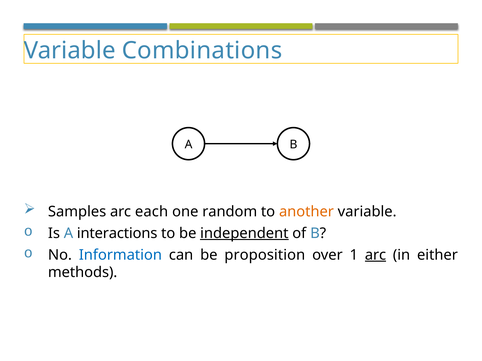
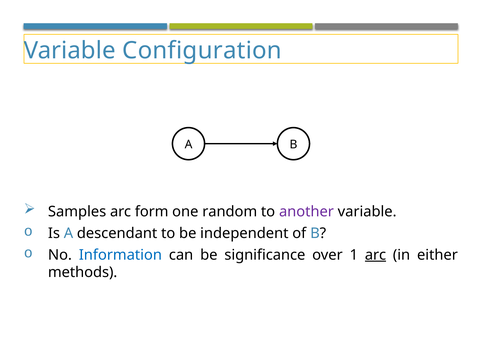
Combinations: Combinations -> Configuration
each: each -> form
another colour: orange -> purple
interactions: interactions -> descendant
independent underline: present -> none
proposition: proposition -> significance
